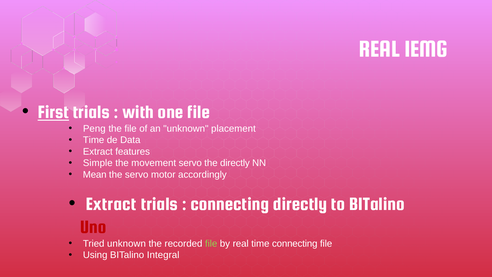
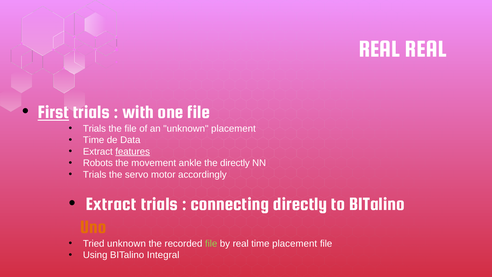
REAL IEMG: IEMG -> REAL
Peng at (94, 128): Peng -> Trials
features underline: none -> present
Simple: Simple -> Robots
movement servo: servo -> ankle
Mean at (95, 174): Mean -> Trials
Uno colour: red -> orange
time connecting: connecting -> placement
